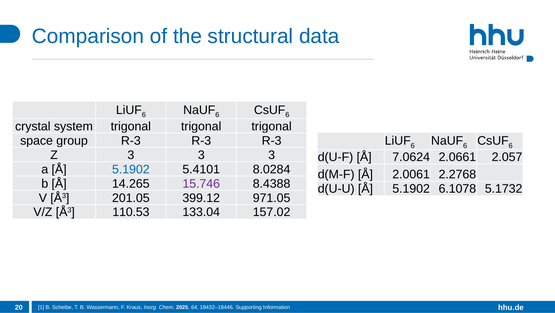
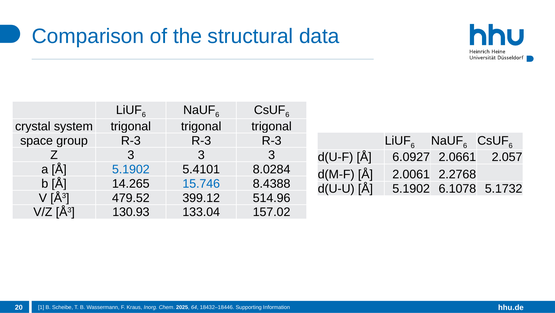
7.0624: 7.0624 -> 6.0927
15.746 colour: purple -> blue
201.05: 201.05 -> 479.52
971.05: 971.05 -> 514.96
110.53: 110.53 -> 130.93
